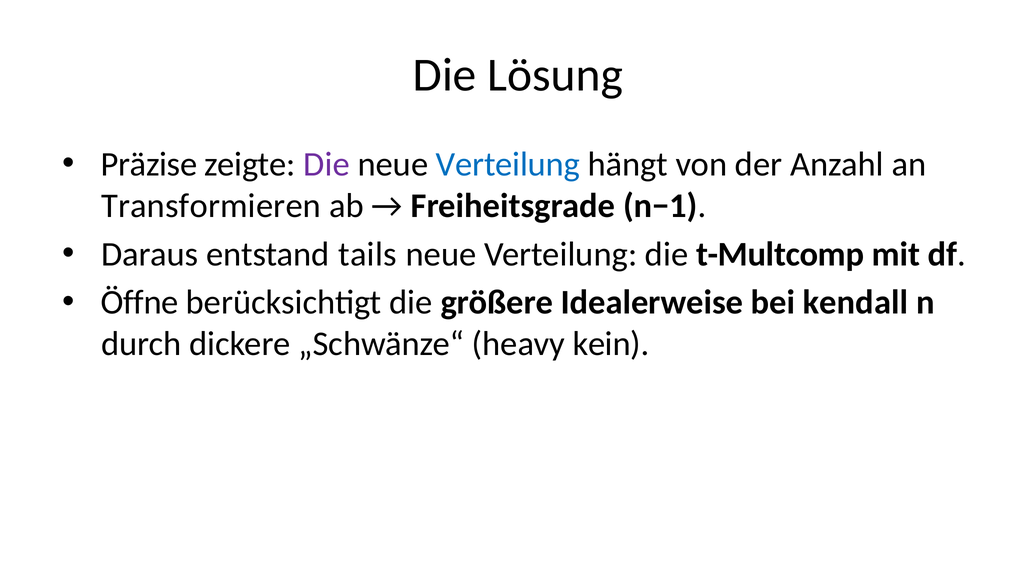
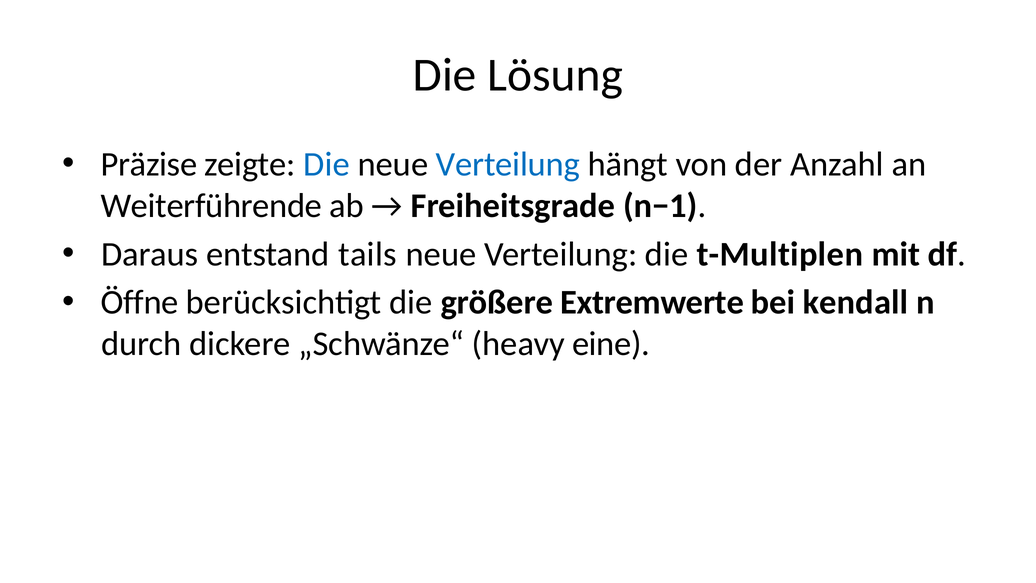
Die at (327, 164) colour: purple -> blue
Transformieren: Transformieren -> Weiterführende
t-Multcomp: t-Multcomp -> t-Multiplen
Idealerweise: Idealerweise -> Extremwerte
kein: kein -> eine
